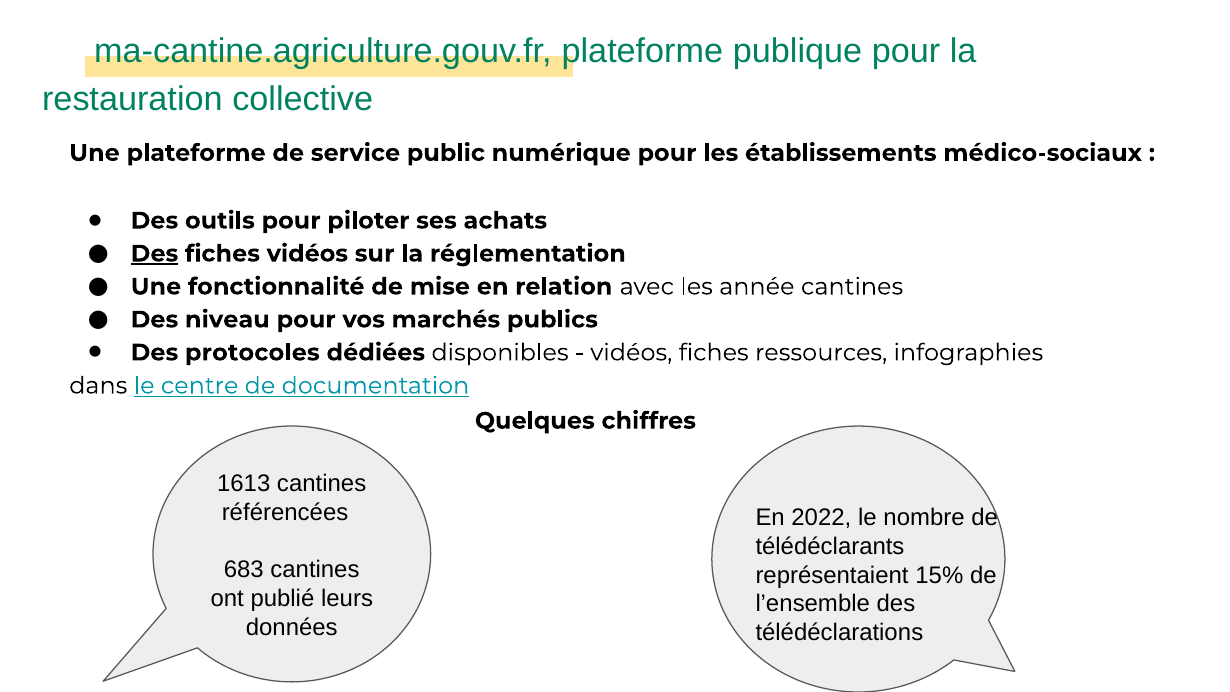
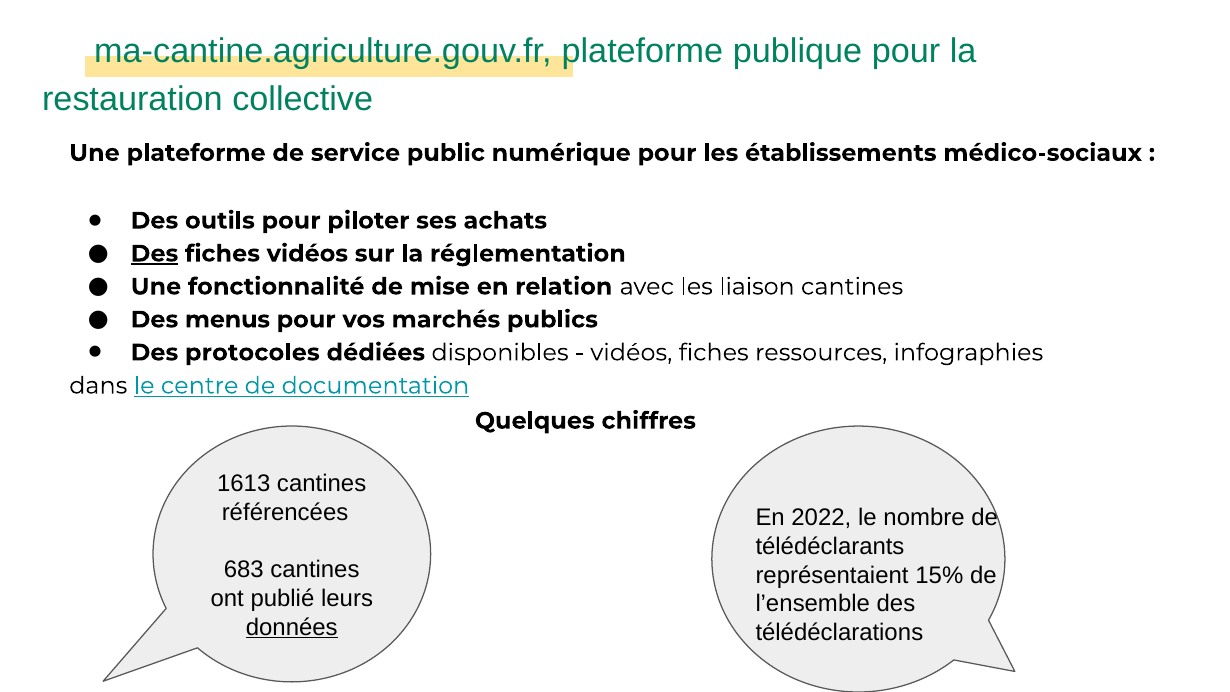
année: année -> liaison
niveau: niveau -> menus
données underline: none -> present
